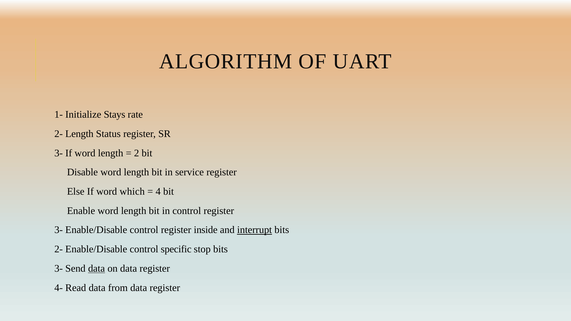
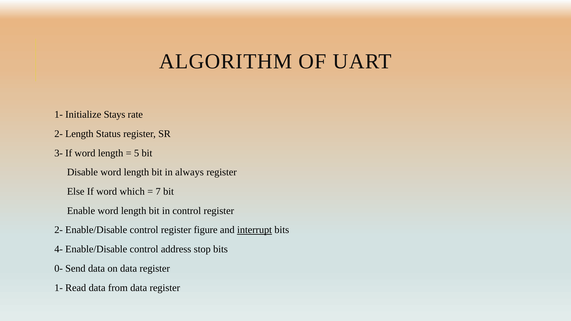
2: 2 -> 5
service: service -> always
4: 4 -> 7
3- at (59, 230): 3- -> 2-
inside: inside -> figure
2- at (59, 249): 2- -> 4-
specific: specific -> address
3- at (59, 269): 3- -> 0-
data at (97, 269) underline: present -> none
4- at (59, 288): 4- -> 1-
